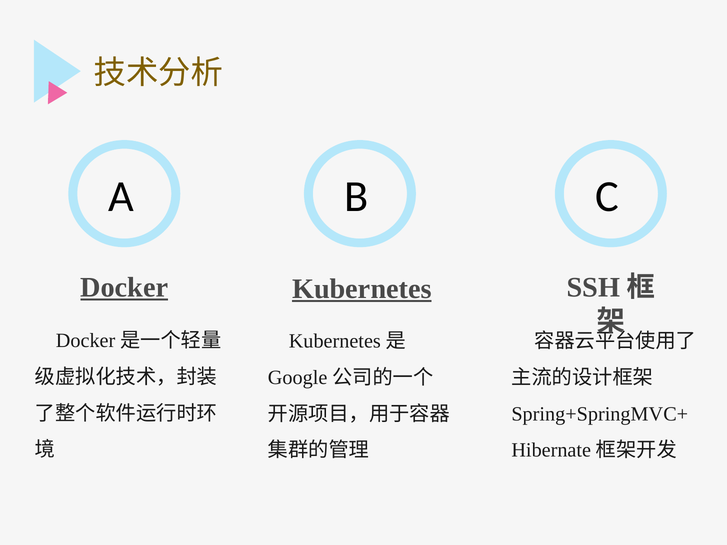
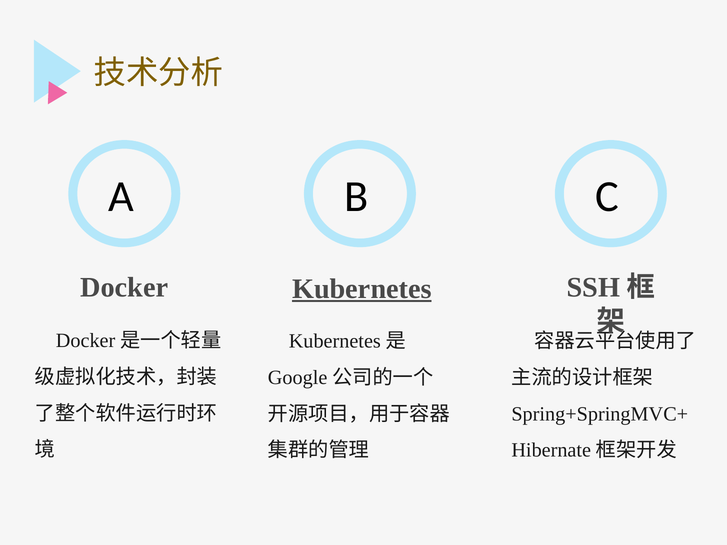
Docker underline: present -> none
